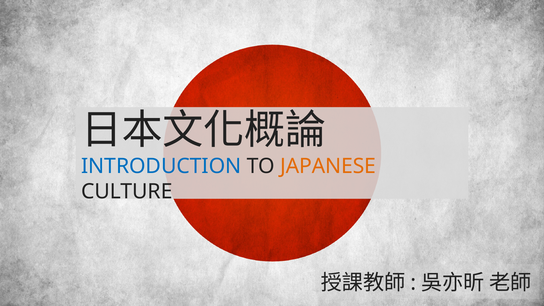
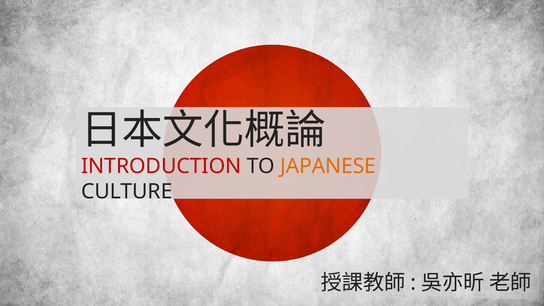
INTRODUCTION colour: blue -> red
